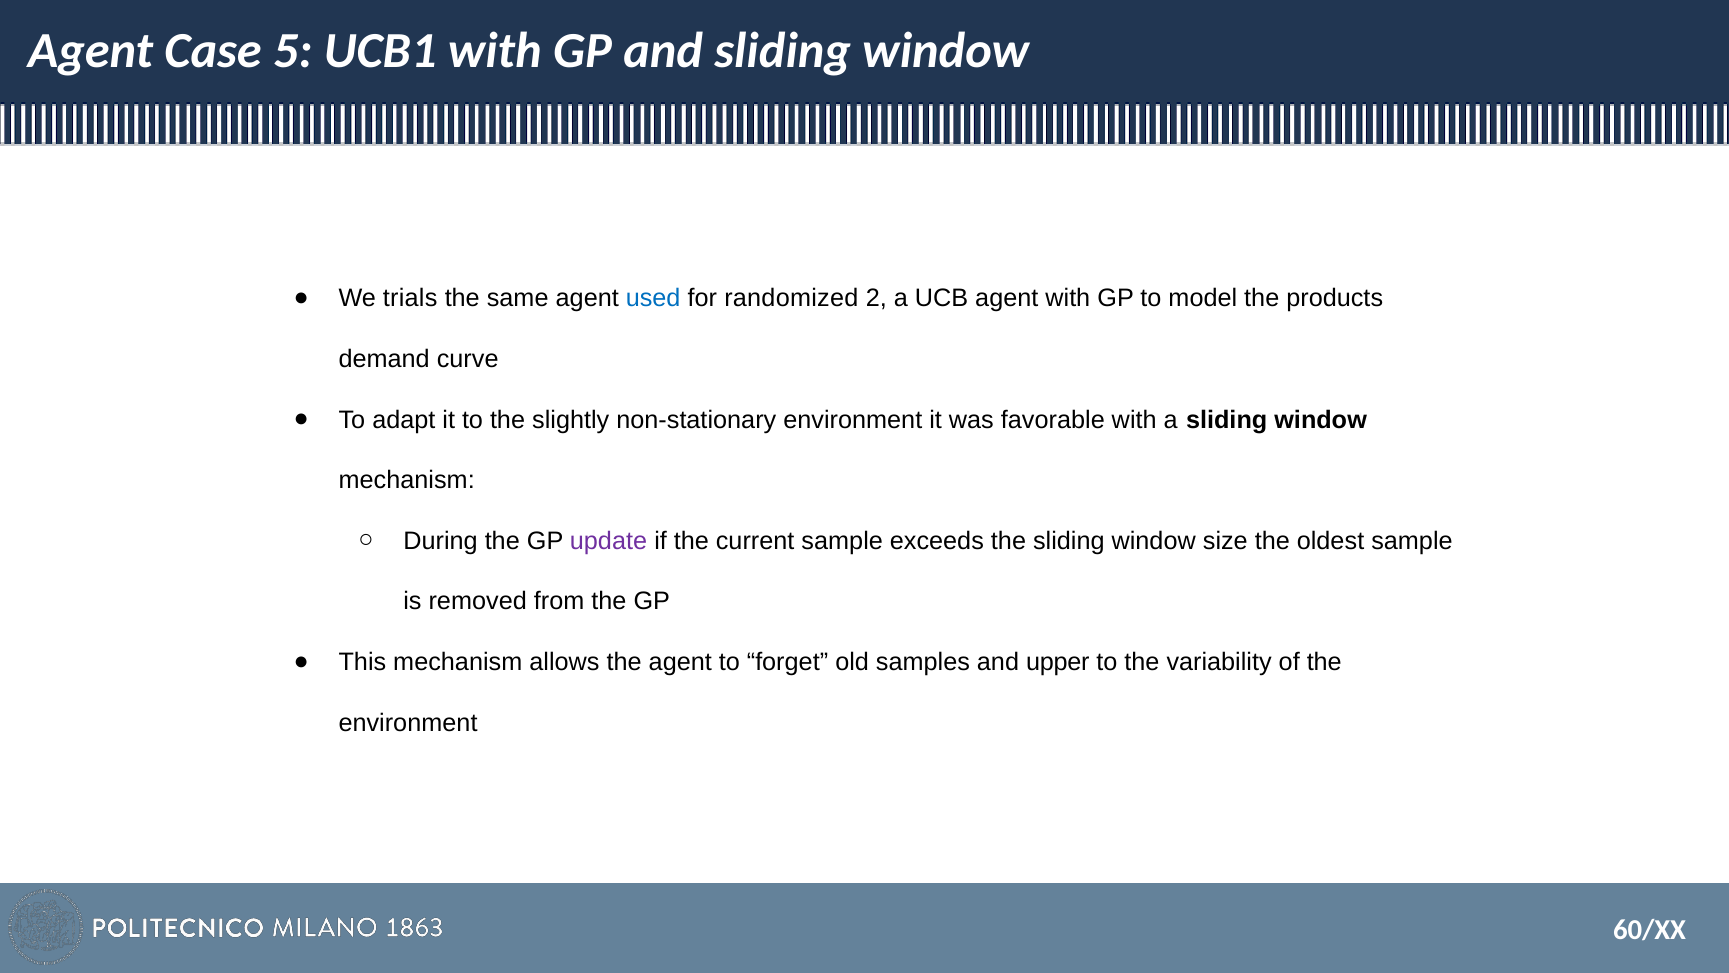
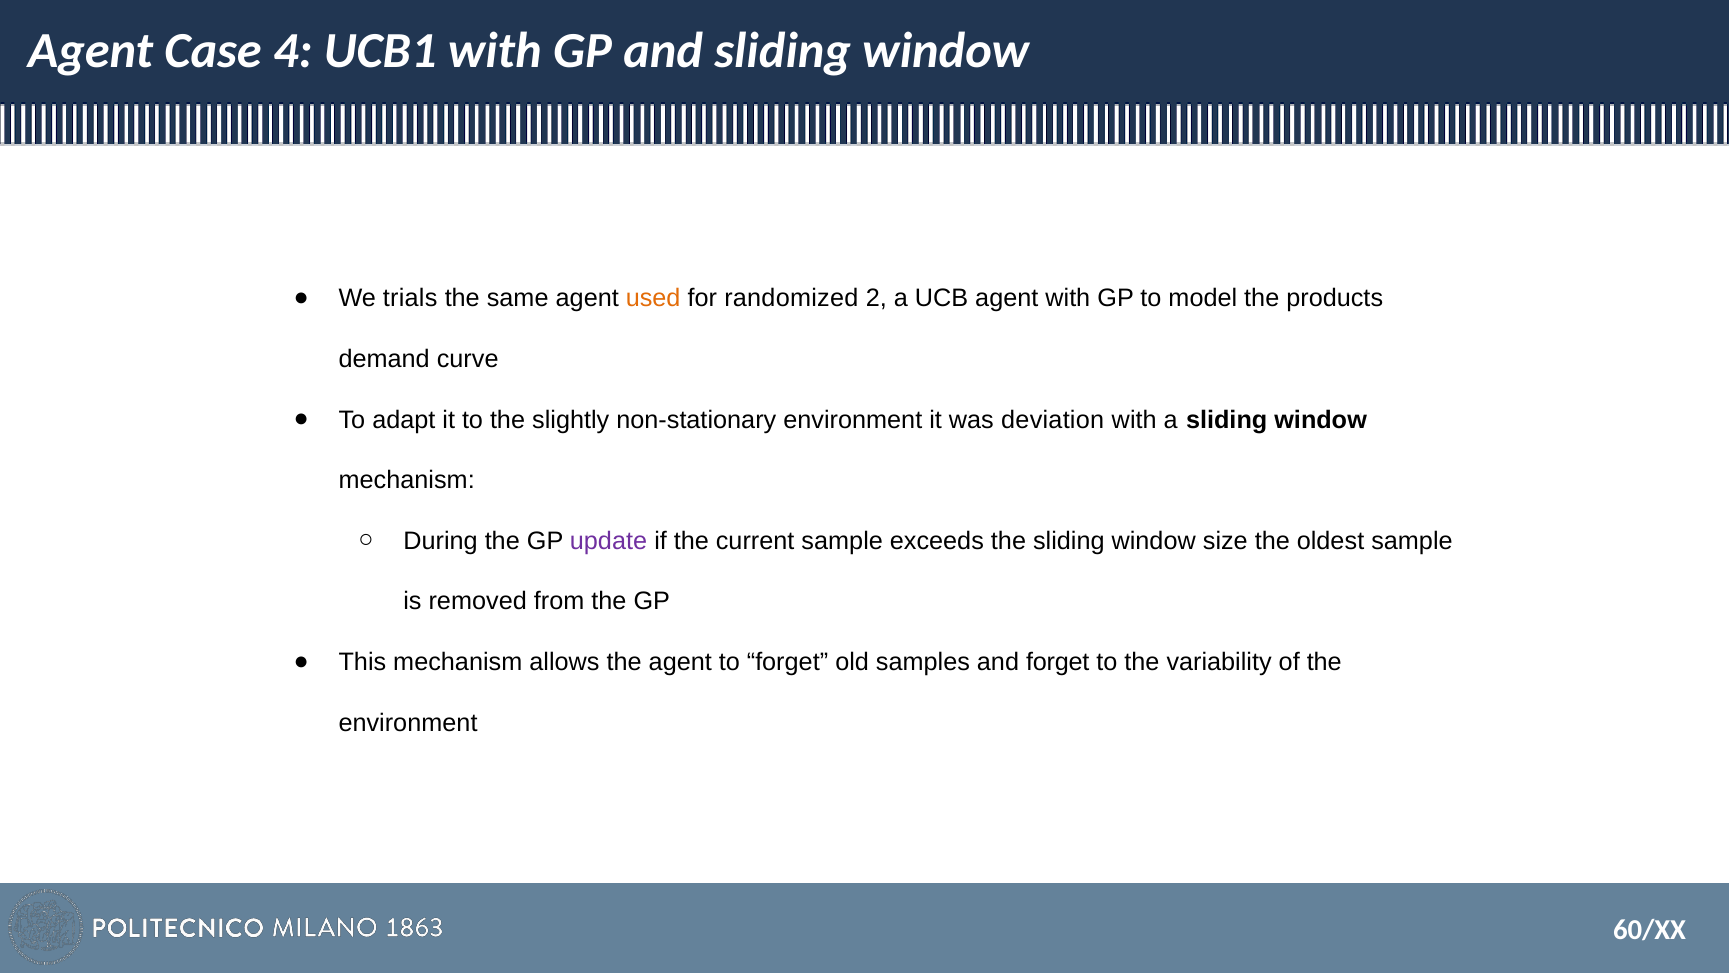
5: 5 -> 4
used colour: blue -> orange
favorable: favorable -> deviation
and upper: upper -> forget
